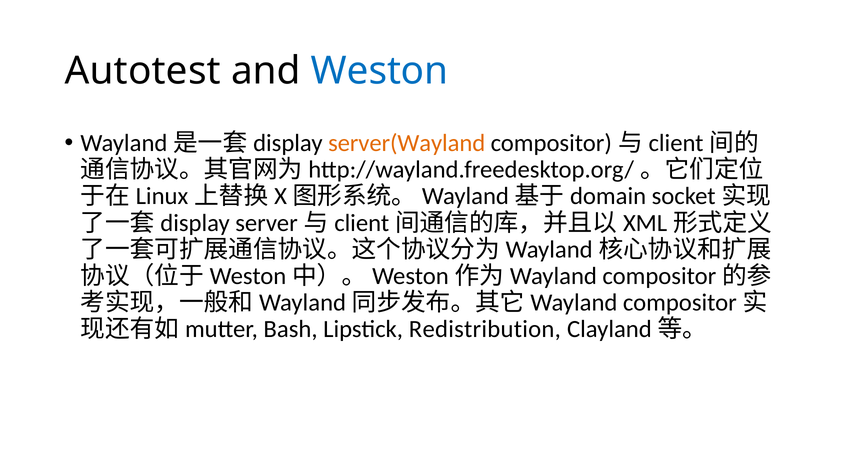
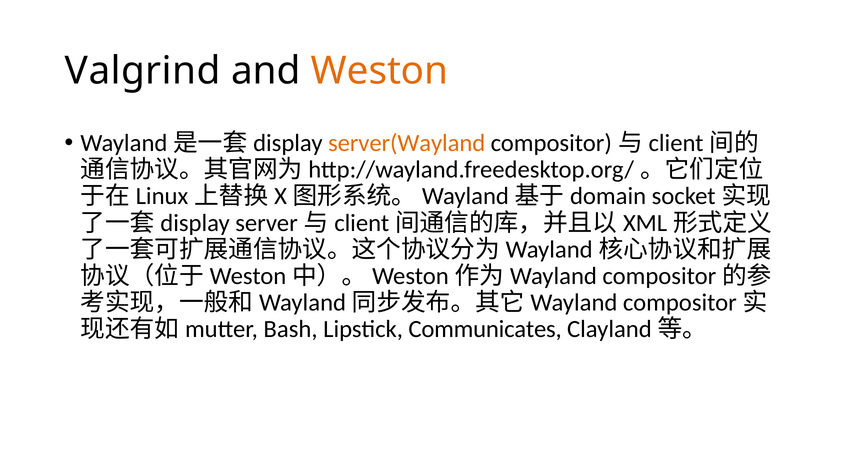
Autotest: Autotest -> Valgrind
Weston colour: blue -> orange
Redistribution: Redistribution -> Communicates
